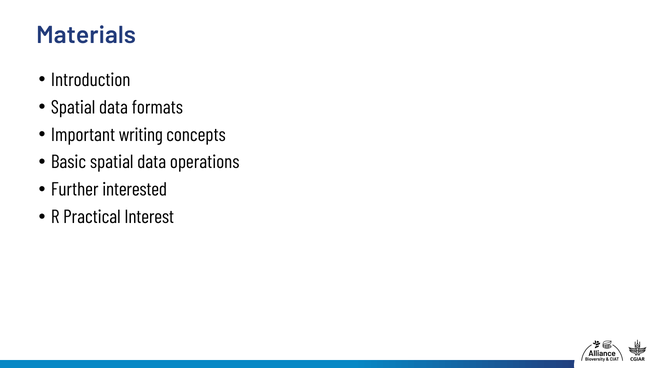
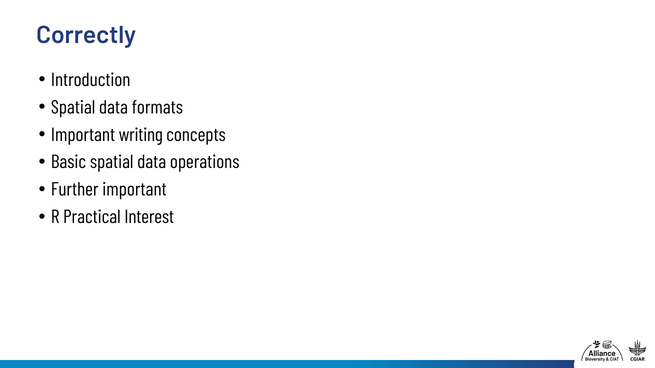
Materials: Materials -> Correctly
Further interested: interested -> important
